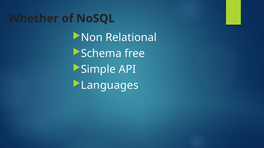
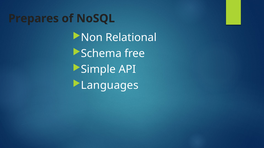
Whether: Whether -> Prepares
